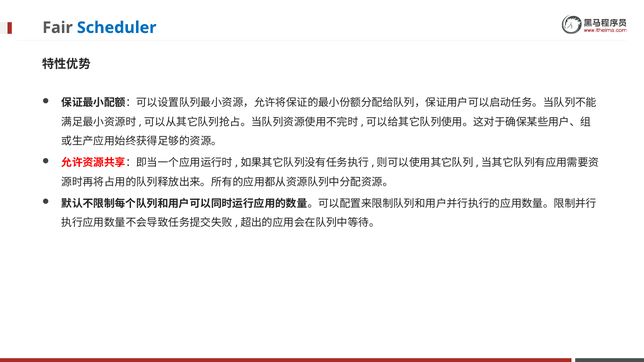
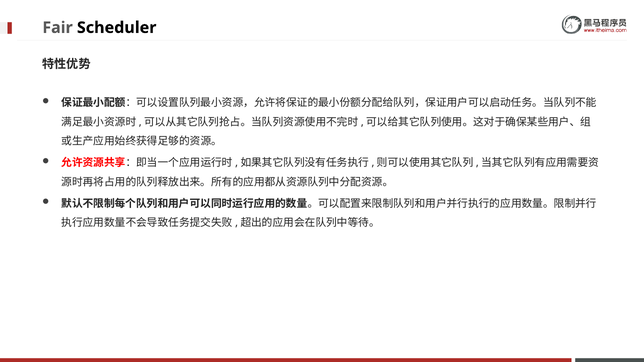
Scheduler colour: blue -> black
